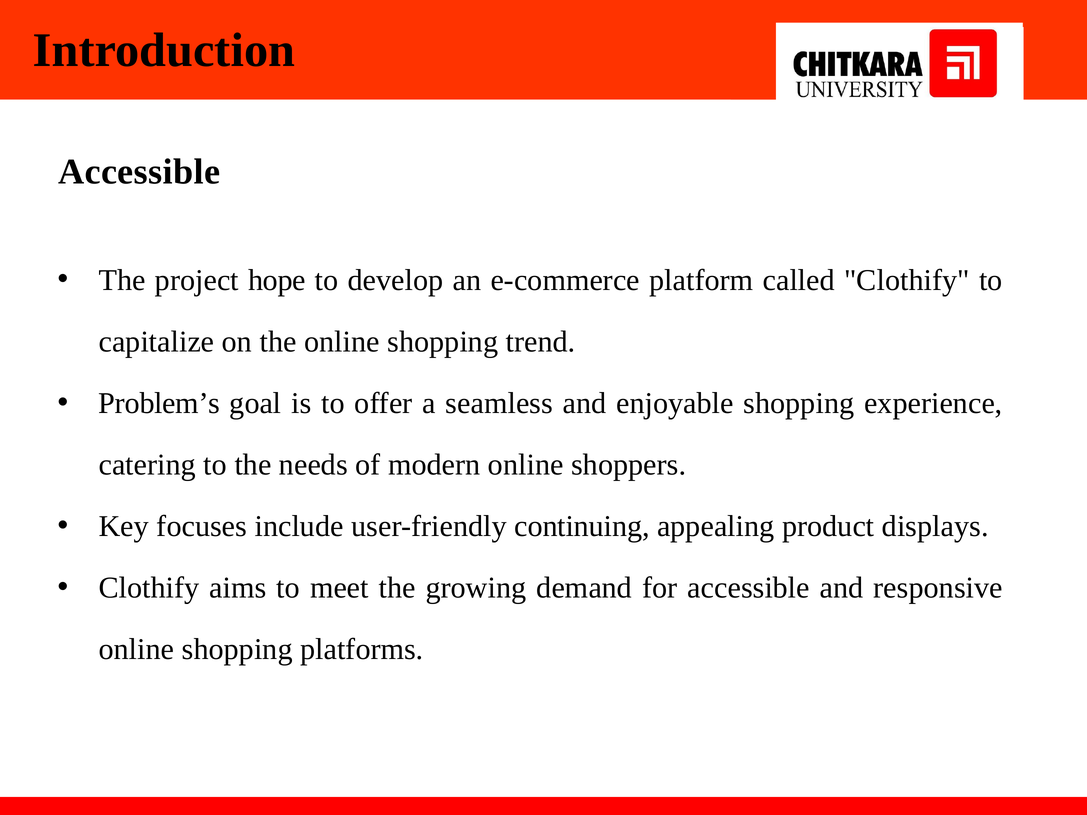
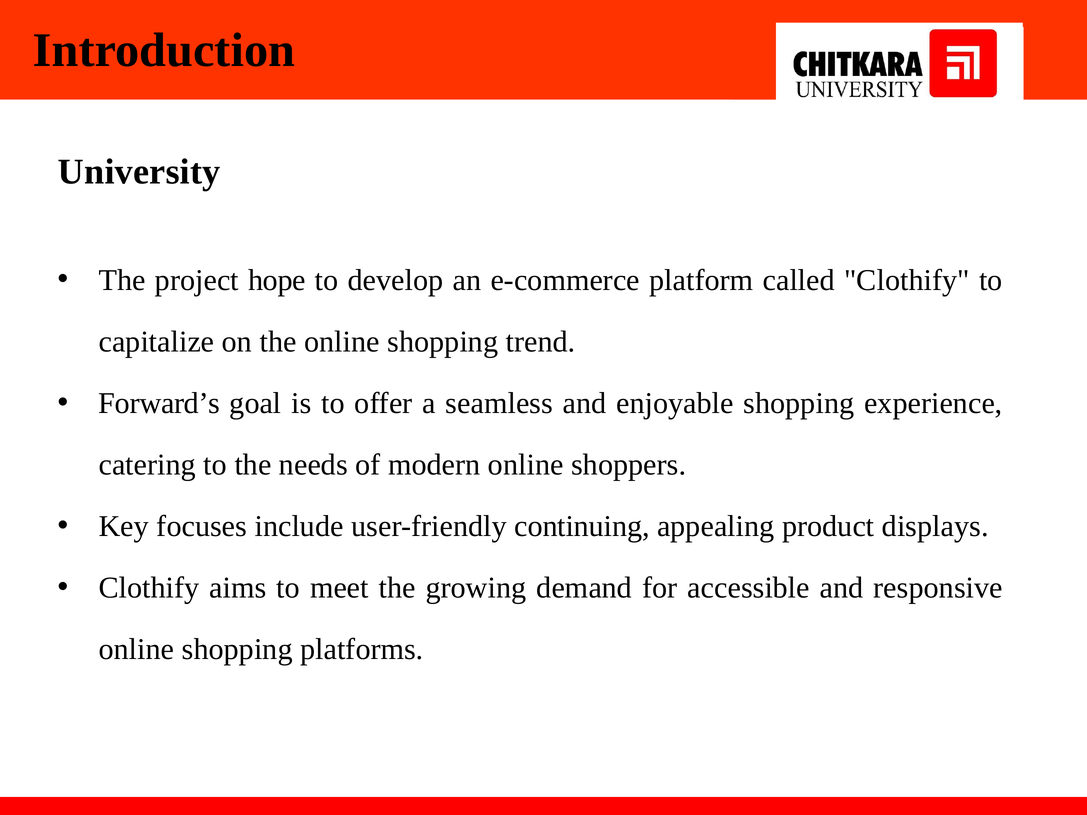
Accessible at (139, 172): Accessible -> University
Problem’s: Problem’s -> Forward’s
